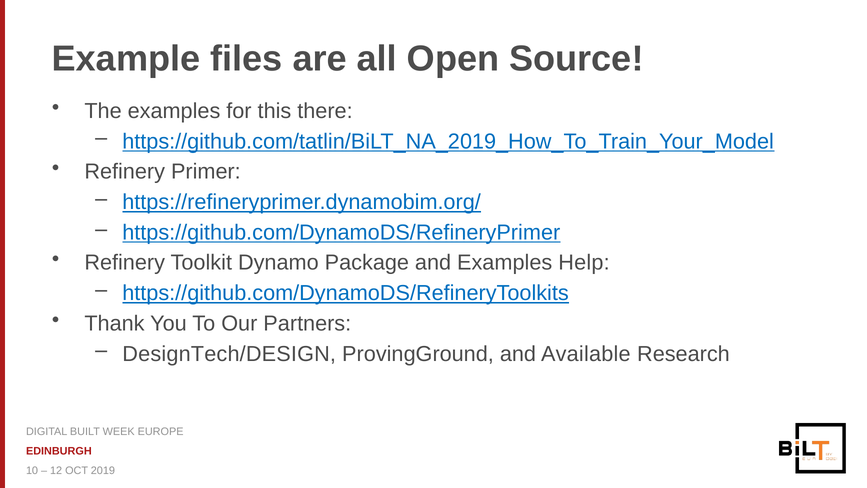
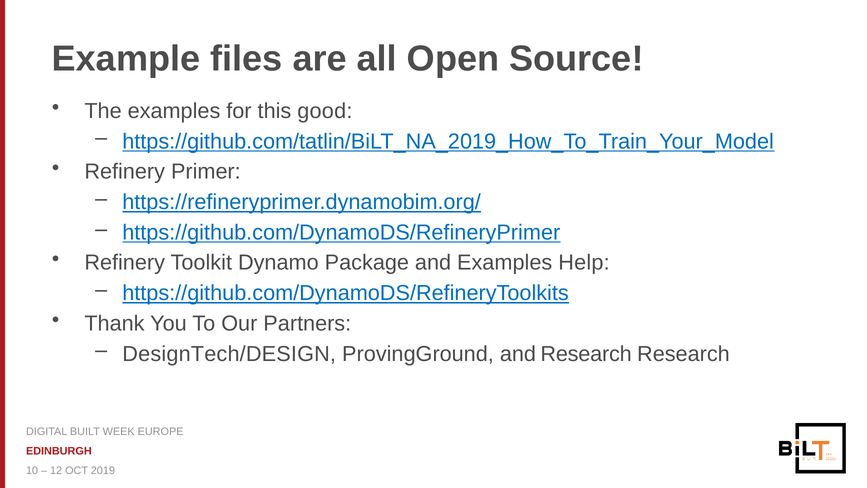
there: there -> good
and Available: Available -> Research
